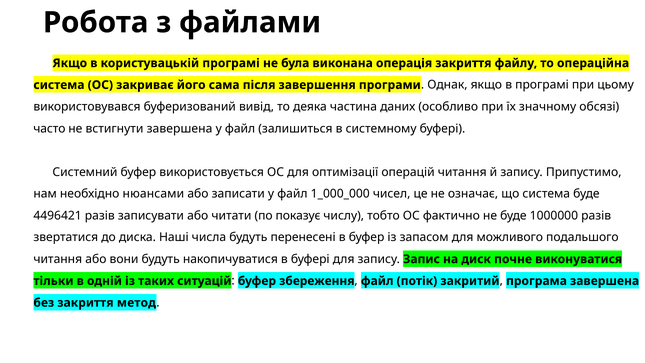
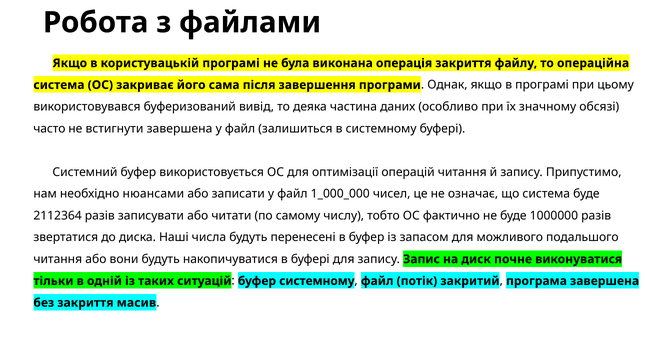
4496421: 4496421 -> 2112364
показує: показує -> самому
буфер збереження: збереження -> системному
метод: метод -> масив
